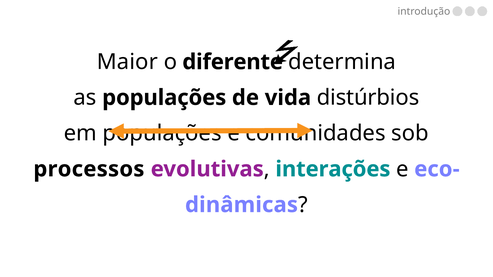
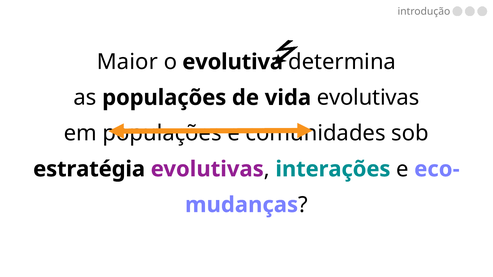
diferente: diferente -> evolutiva
vida distúrbios: distúrbios -> evolutivas
processos: processos -> estratégia
dinâmicas: dinâmicas -> mudanças
